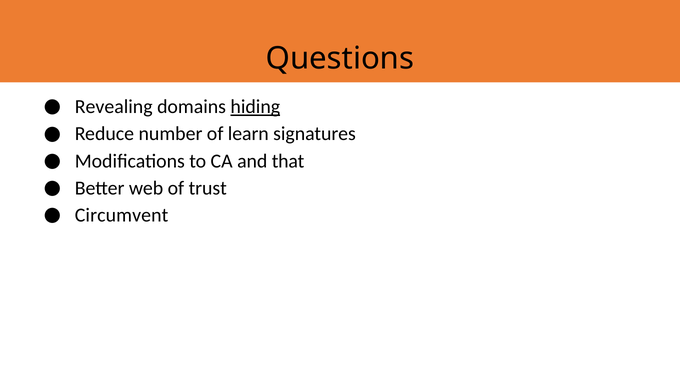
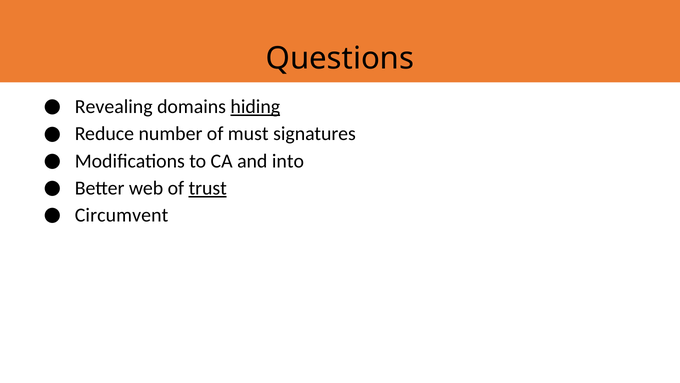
learn: learn -> must
that: that -> into
trust underline: none -> present
